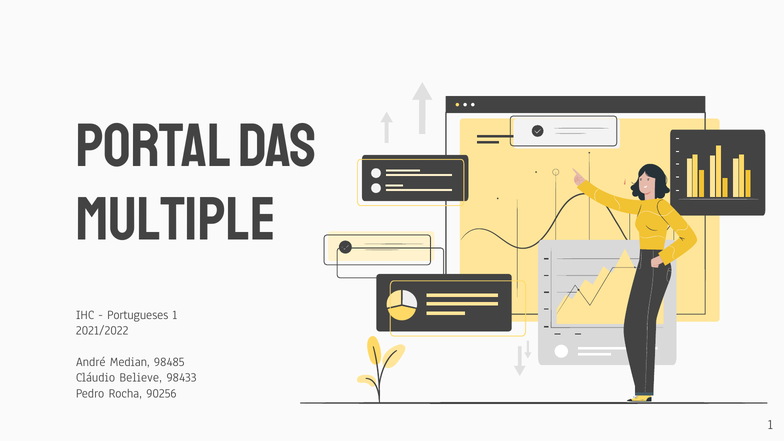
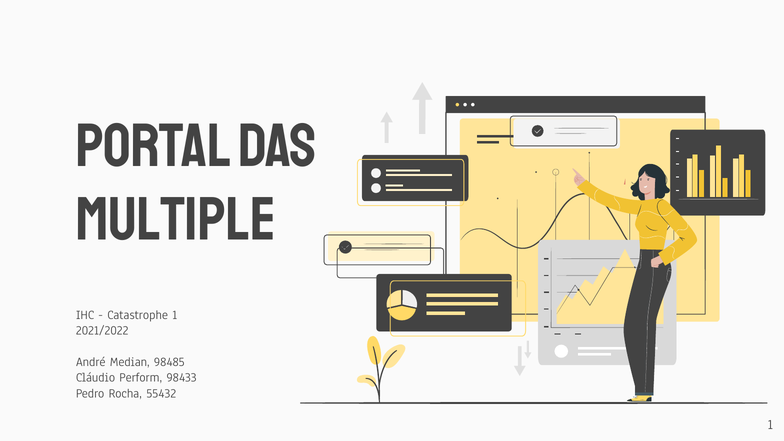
Portugueses: Portugueses -> Catastrophe
Believe: Believe -> Perform
90256: 90256 -> 55432
